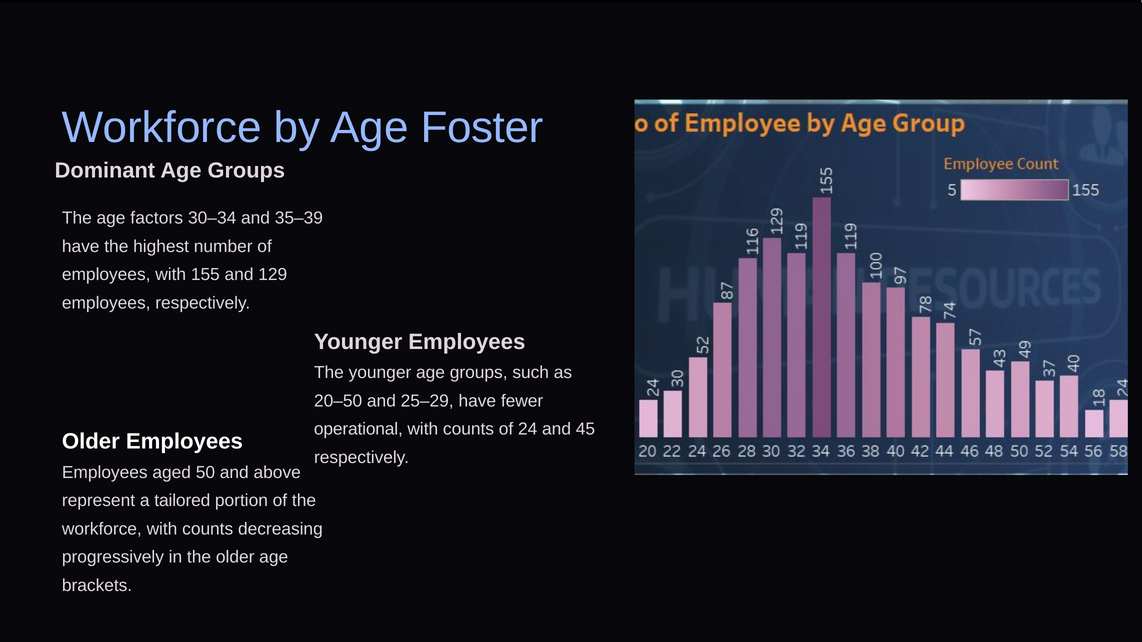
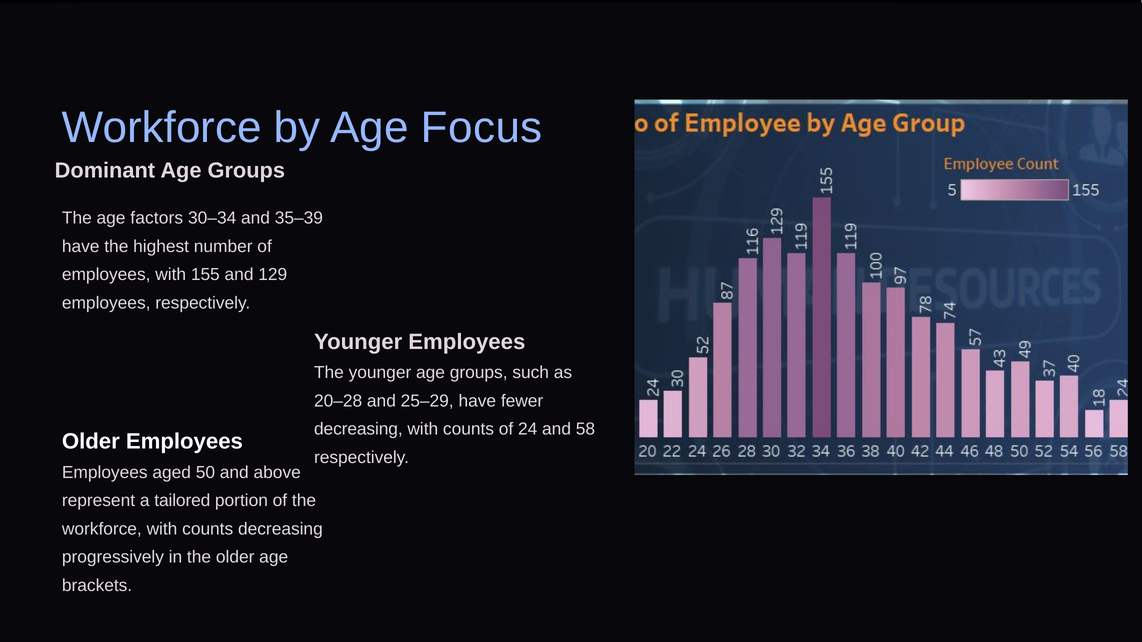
Foster: Foster -> Focus
20–50: 20–50 -> 20–28
operational at (358, 429): operational -> decreasing
45: 45 -> 58
